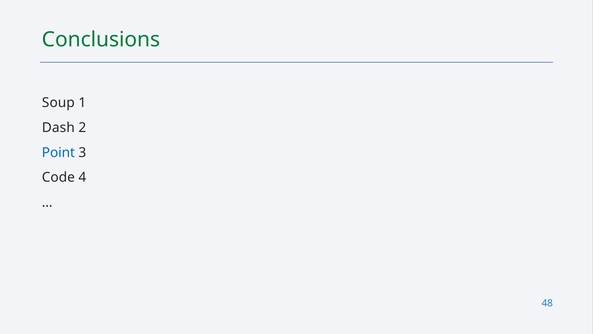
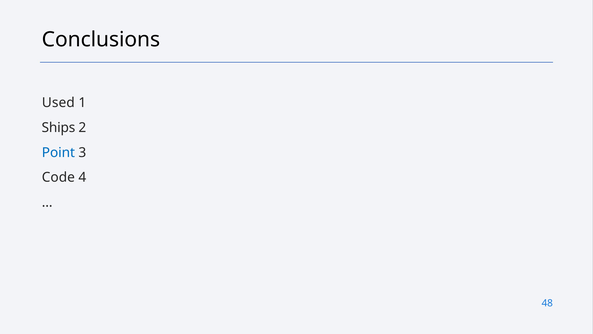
Conclusions colour: green -> black
Soup: Soup -> Used
Dash: Dash -> Ships
